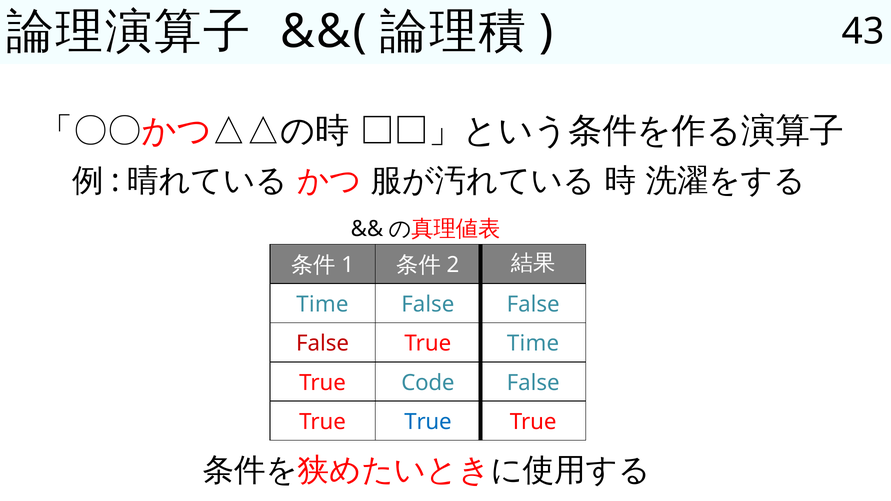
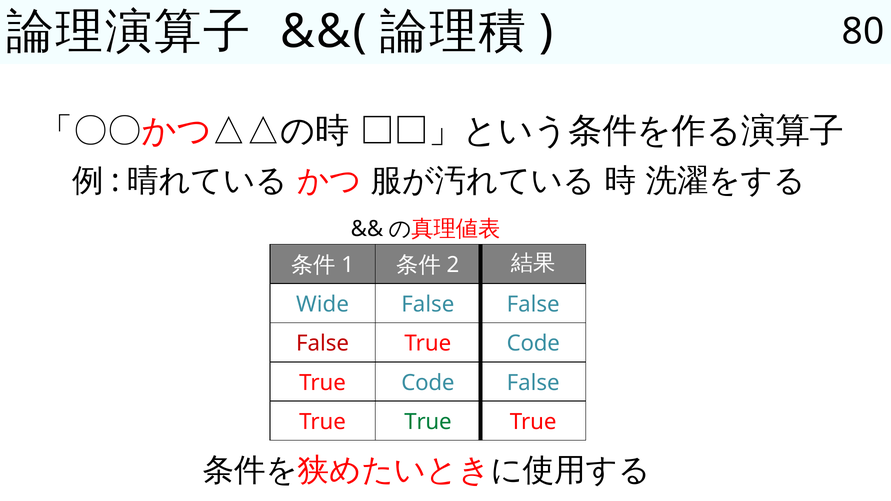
43: 43 -> 80
Time at (322, 304): Time -> Wide
Time at (533, 344): Time -> Code
True at (428, 422) colour: blue -> green
